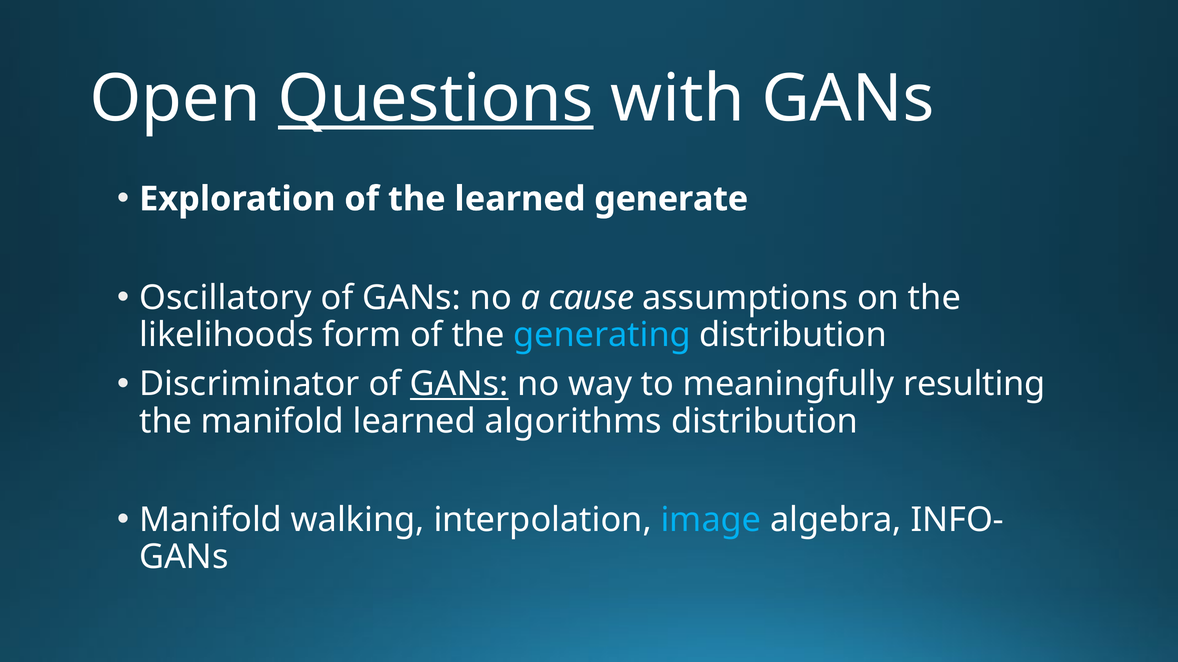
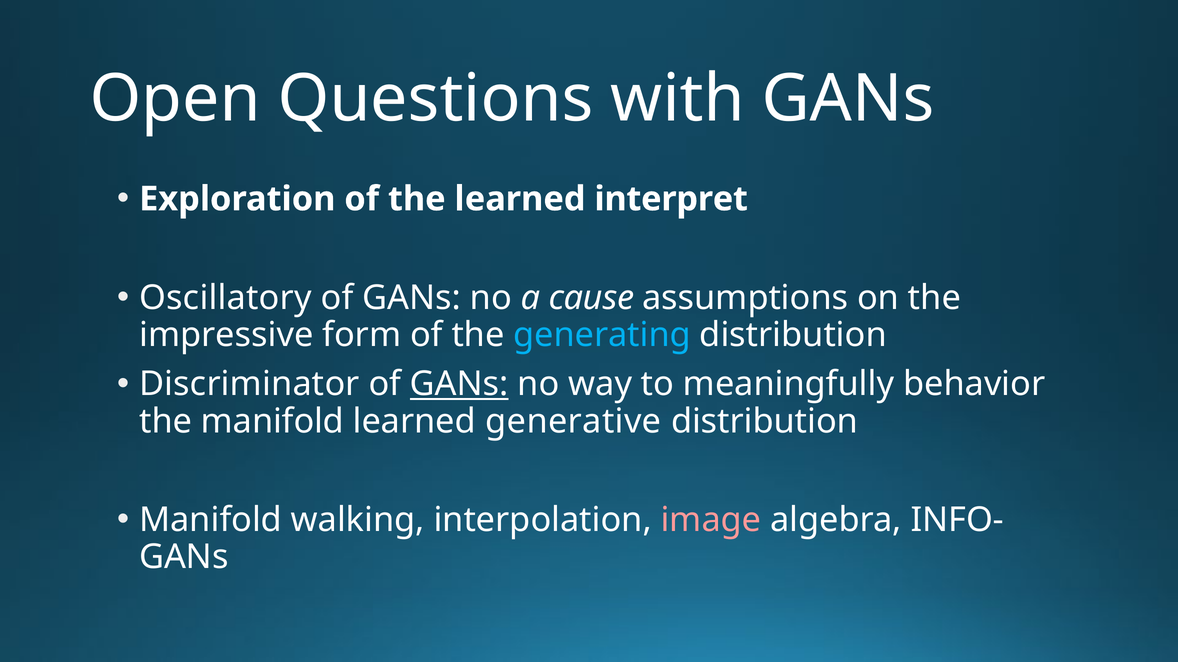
Questions underline: present -> none
generate: generate -> interpret
likelihoods: likelihoods -> impressive
resulting: resulting -> behavior
algorithms: algorithms -> generative
image colour: light blue -> pink
